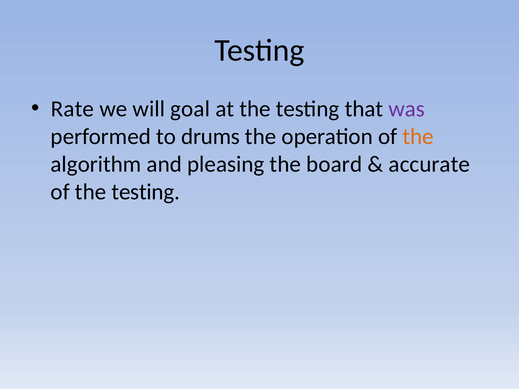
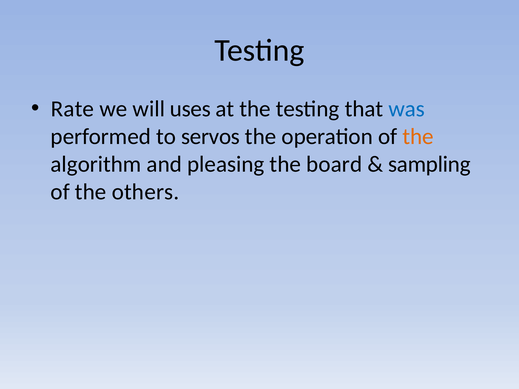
goal: goal -> uses
was colour: purple -> blue
drums: drums -> servos
accurate: accurate -> sampling
of the testing: testing -> others
